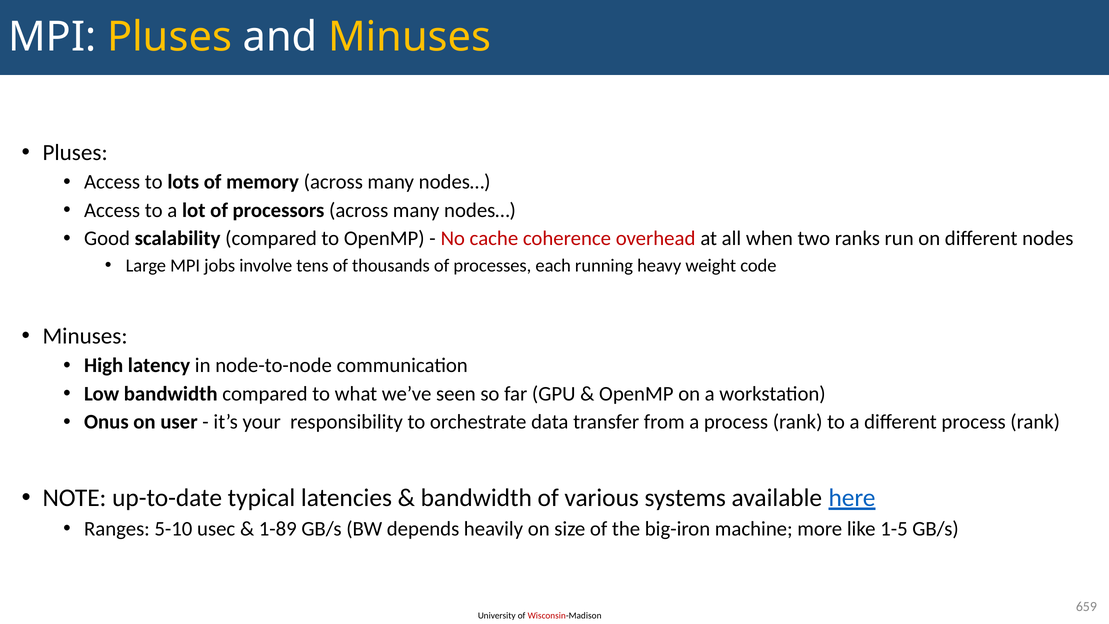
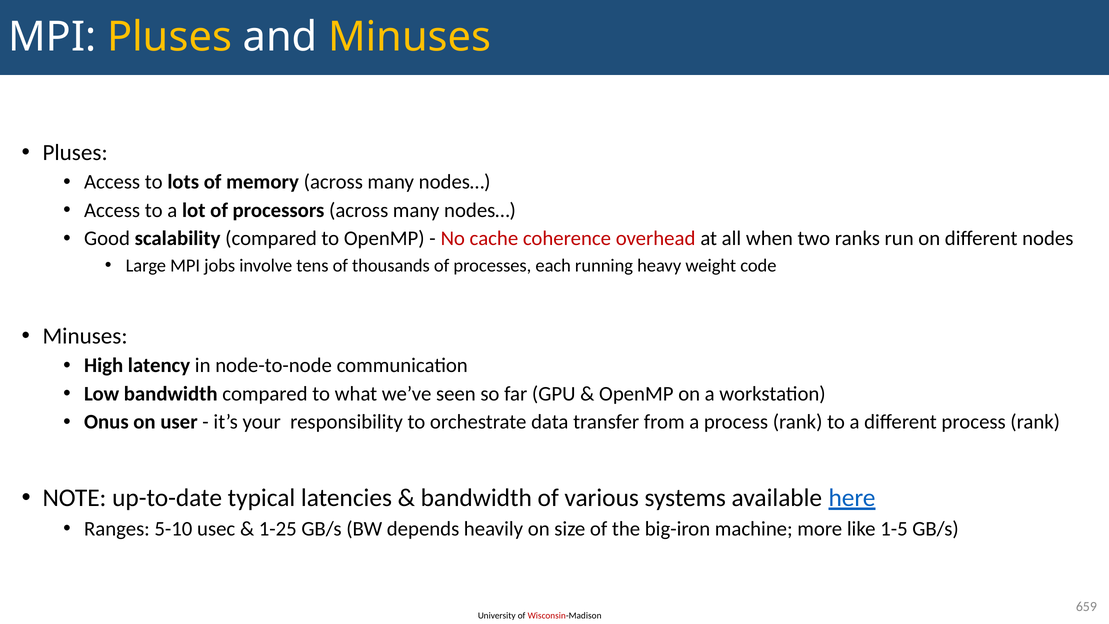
1-89: 1-89 -> 1-25
